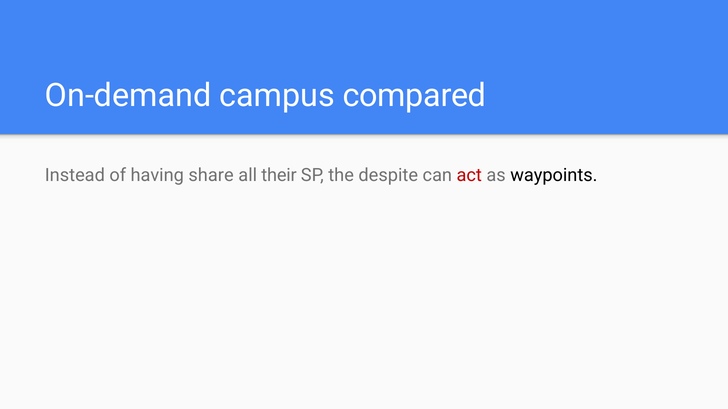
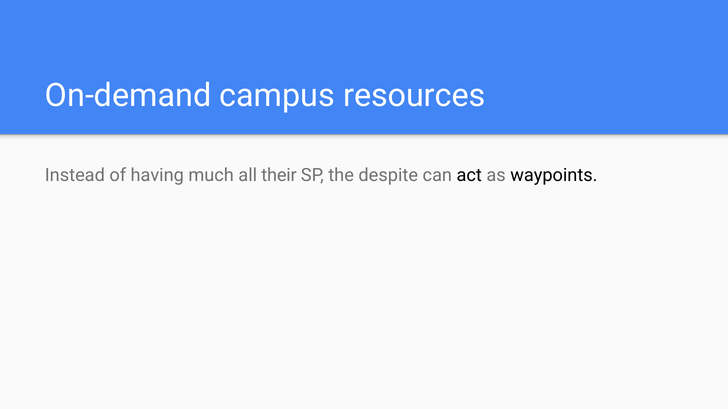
compared: compared -> resources
share: share -> much
act colour: red -> black
